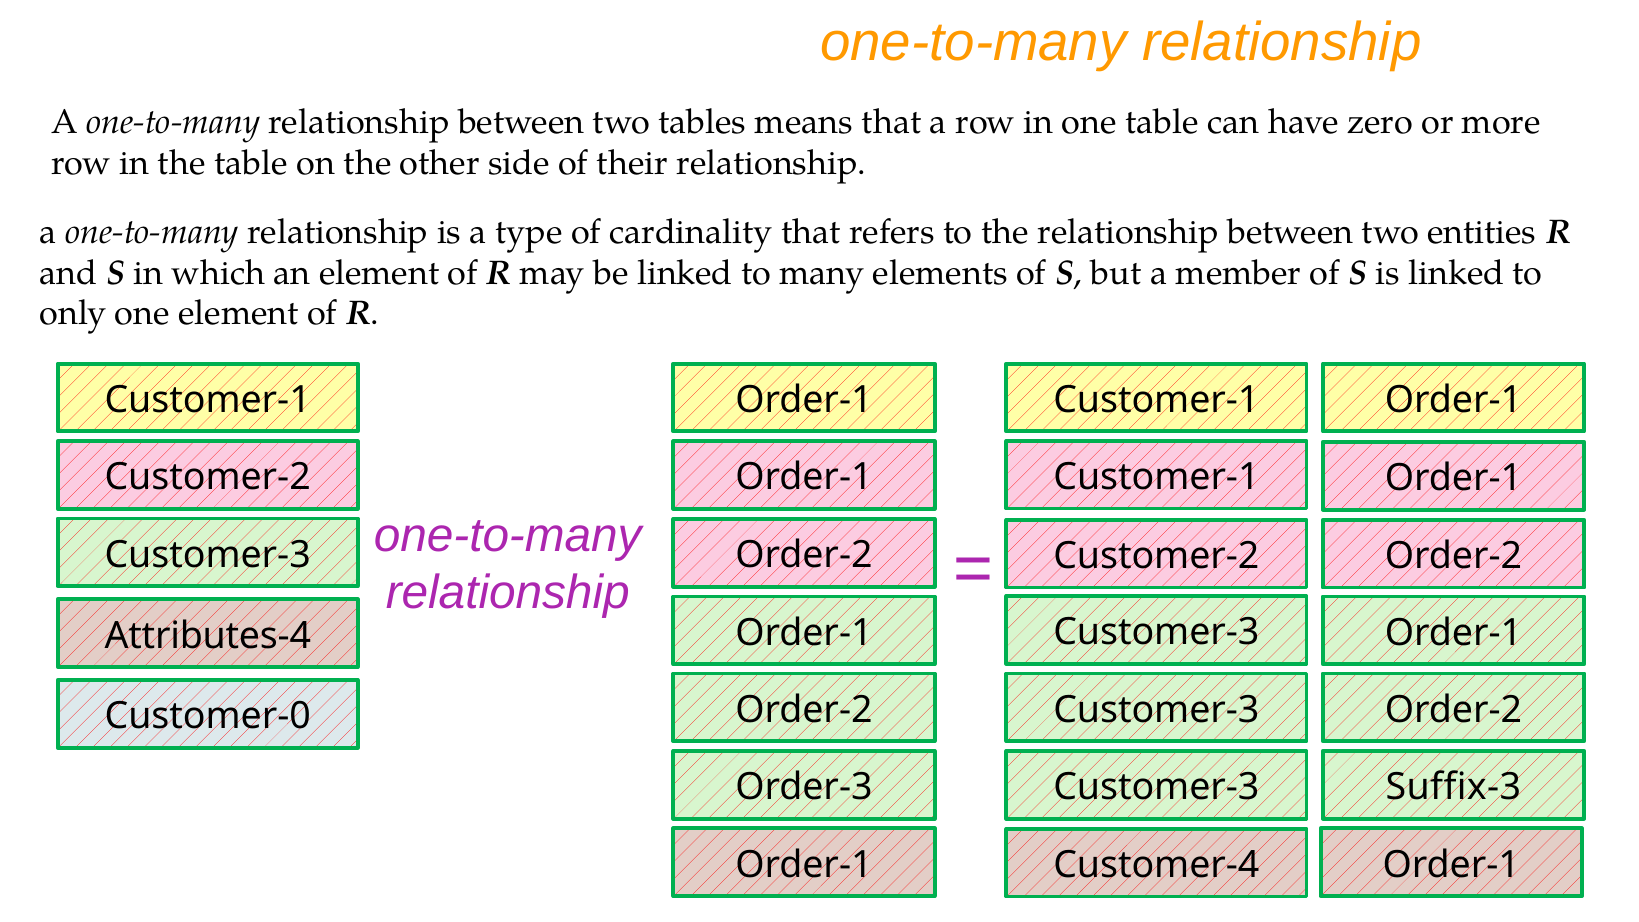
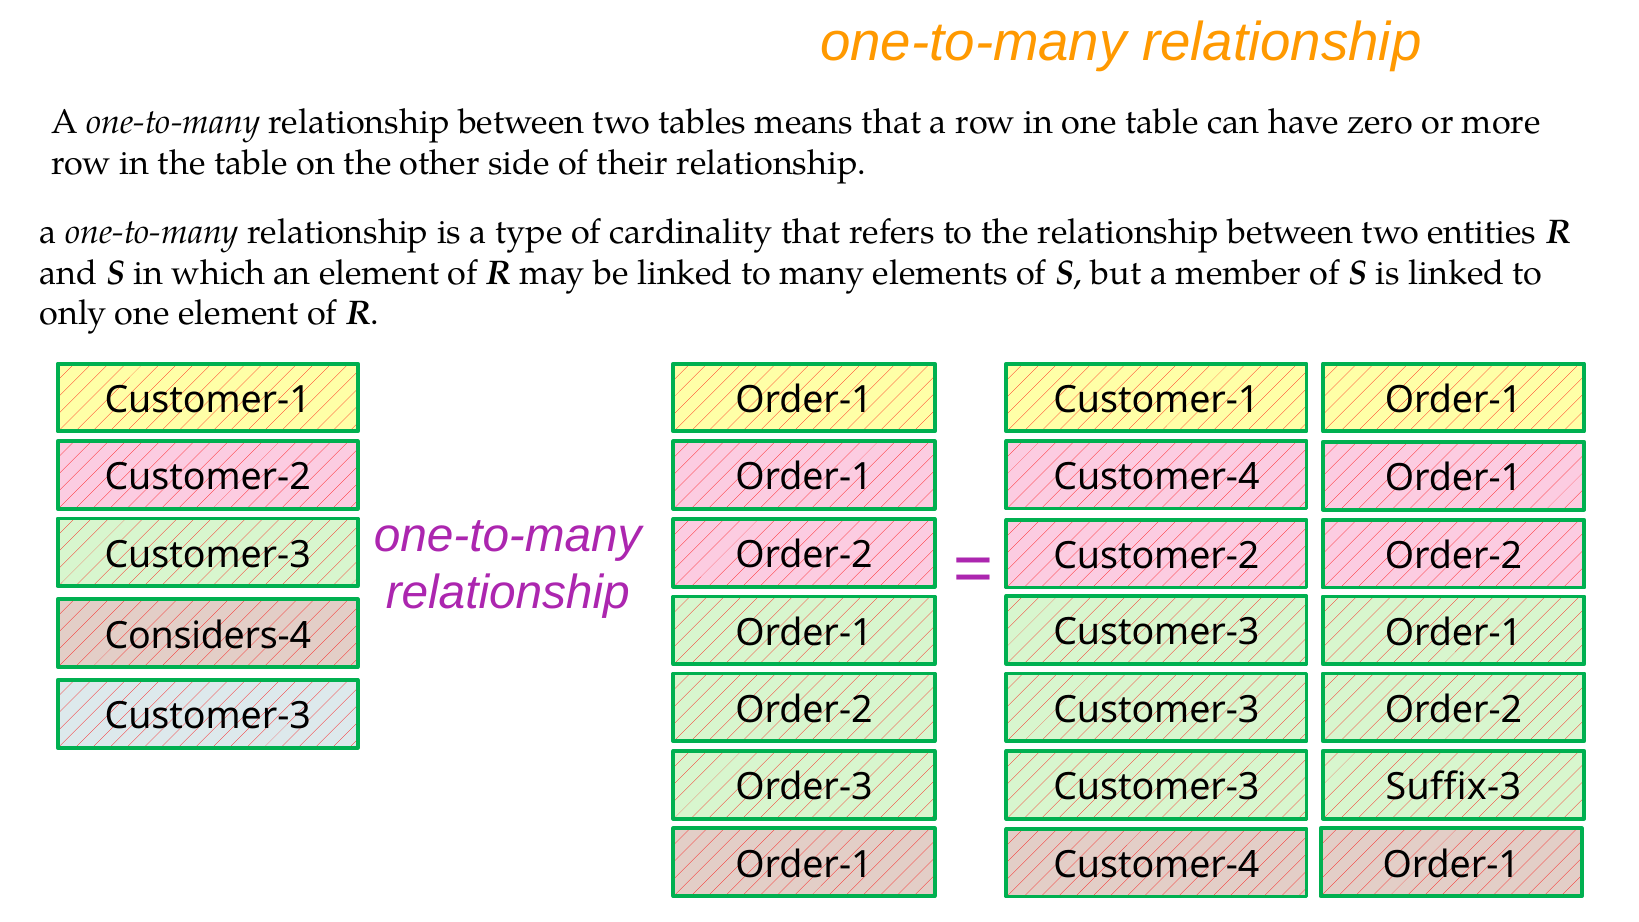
Customer-1 at (1156, 477): Customer-1 -> Customer-4
Attributes-4: Attributes-4 -> Considers-4
Customer-0 at (208, 716): Customer-0 -> Customer-3
